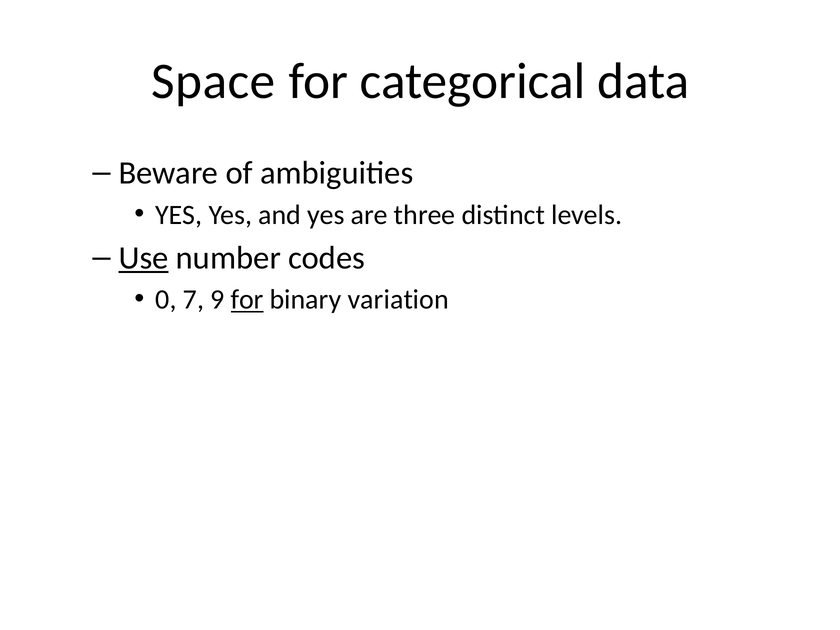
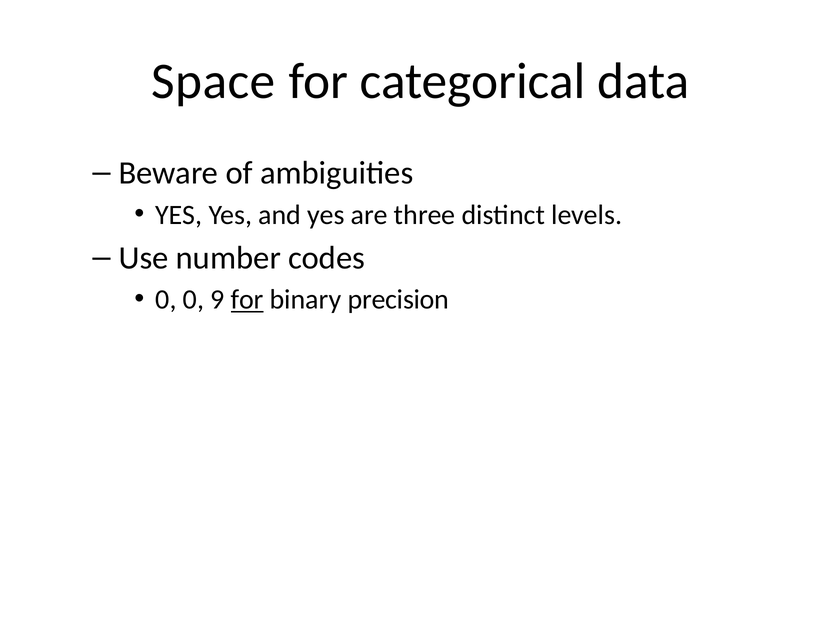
Use underline: present -> none
0 7: 7 -> 0
variation: variation -> precision
